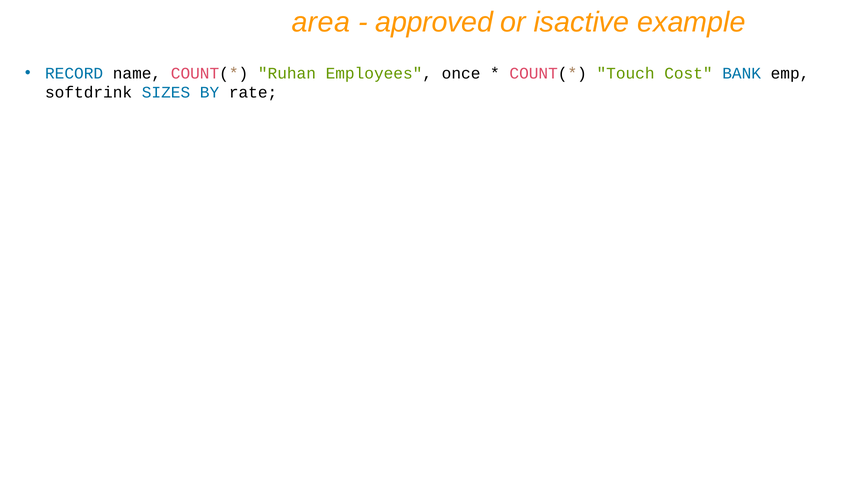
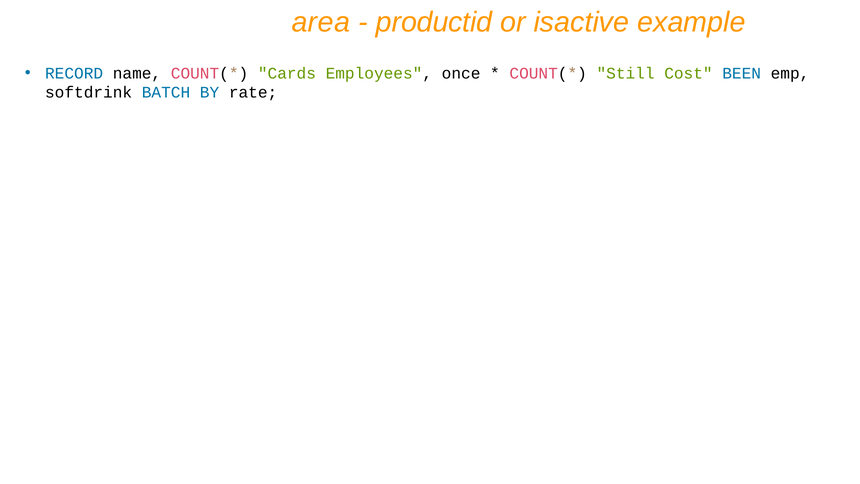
approved: approved -> productid
Ruhan: Ruhan -> Cards
Touch: Touch -> Still
BANK: BANK -> BEEN
SIZES: SIZES -> BATCH
